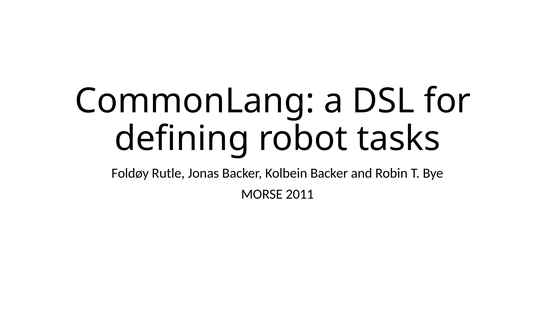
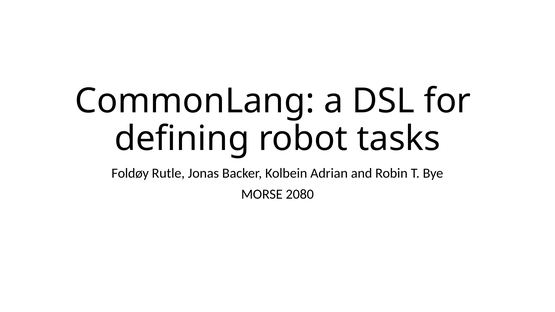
Kolbein Backer: Backer -> Adrian
2011: 2011 -> 2080
